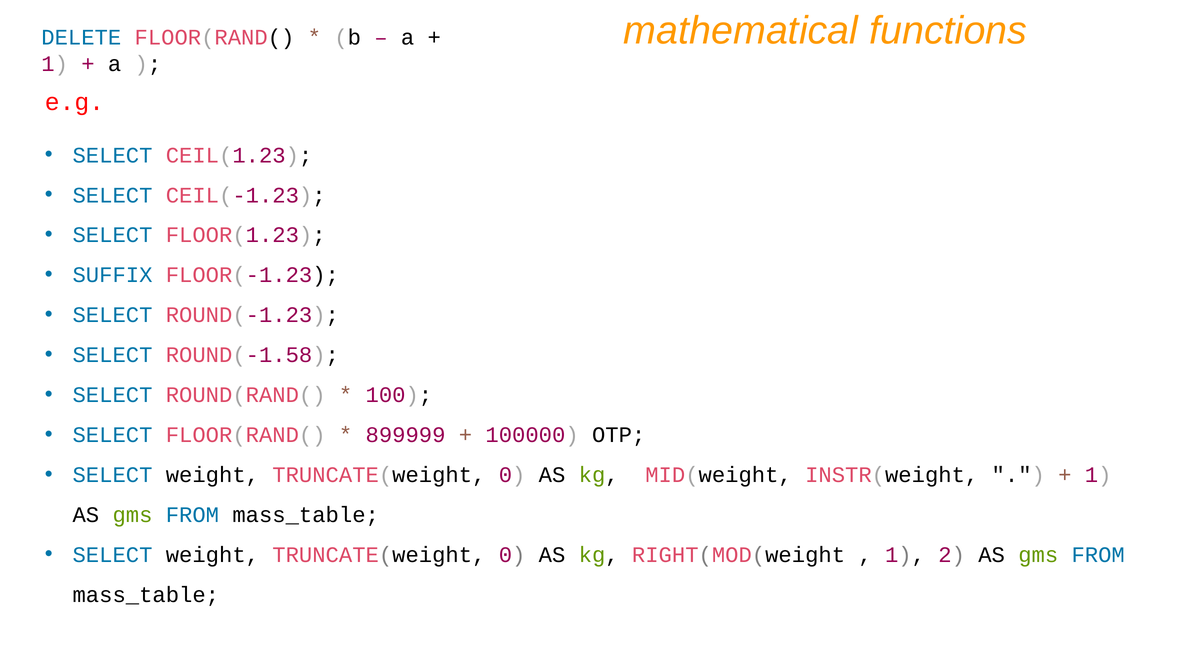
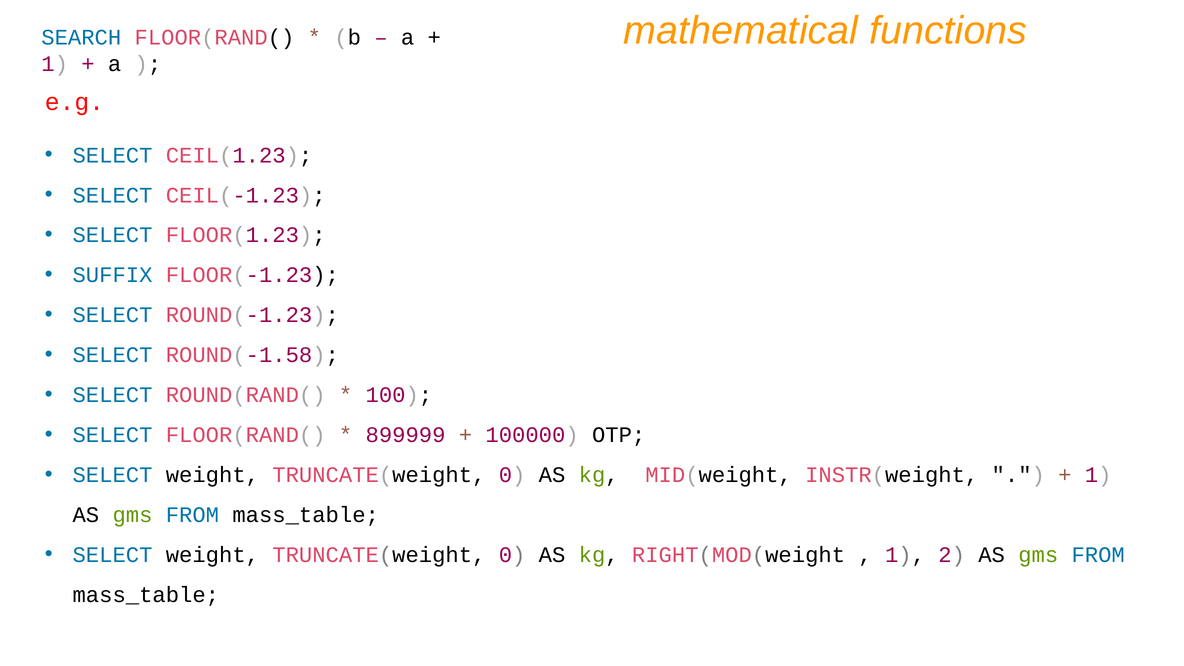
DELETE: DELETE -> SEARCH
